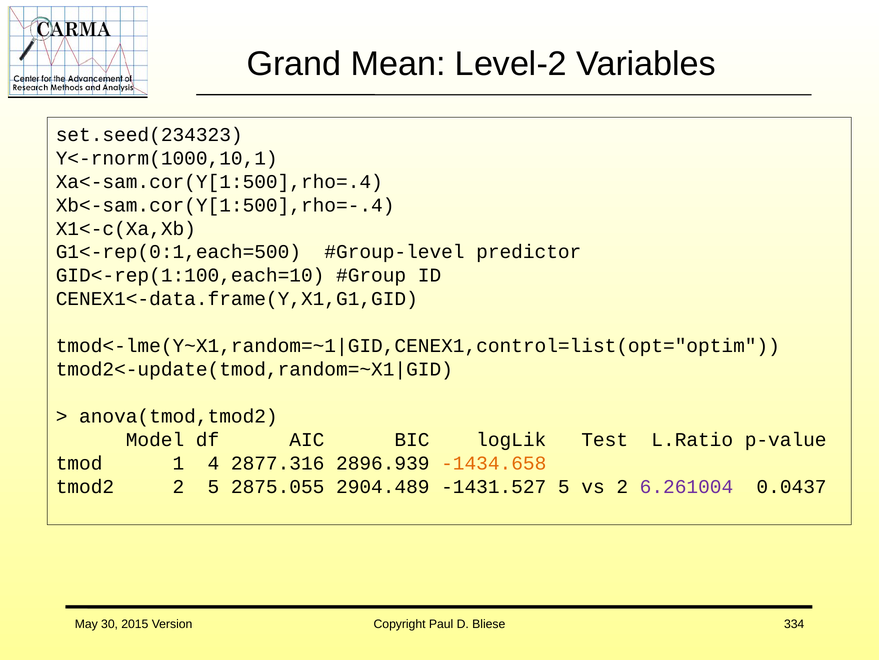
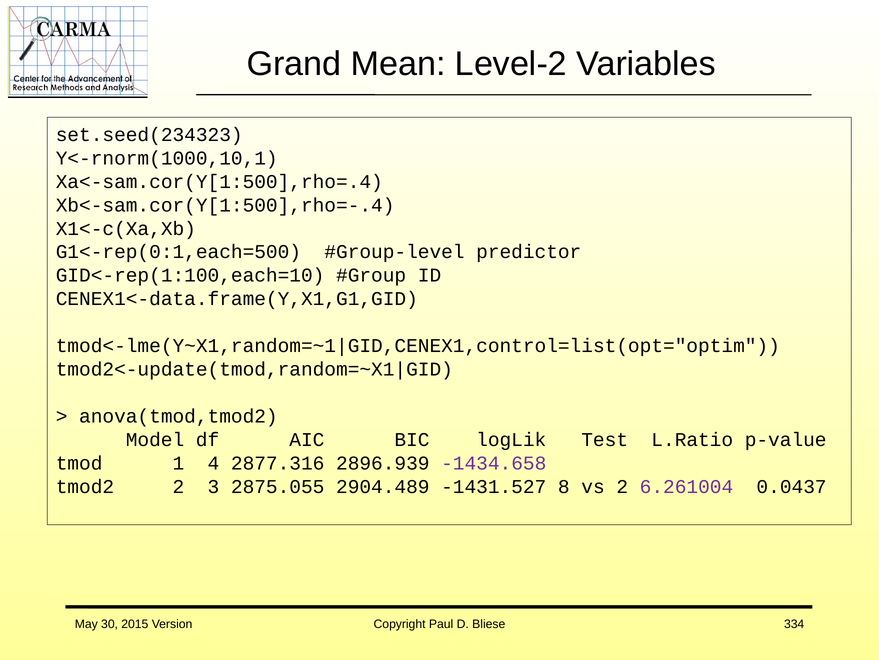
-1434.658 colour: orange -> purple
2 5: 5 -> 3
-1431.527 5: 5 -> 8
